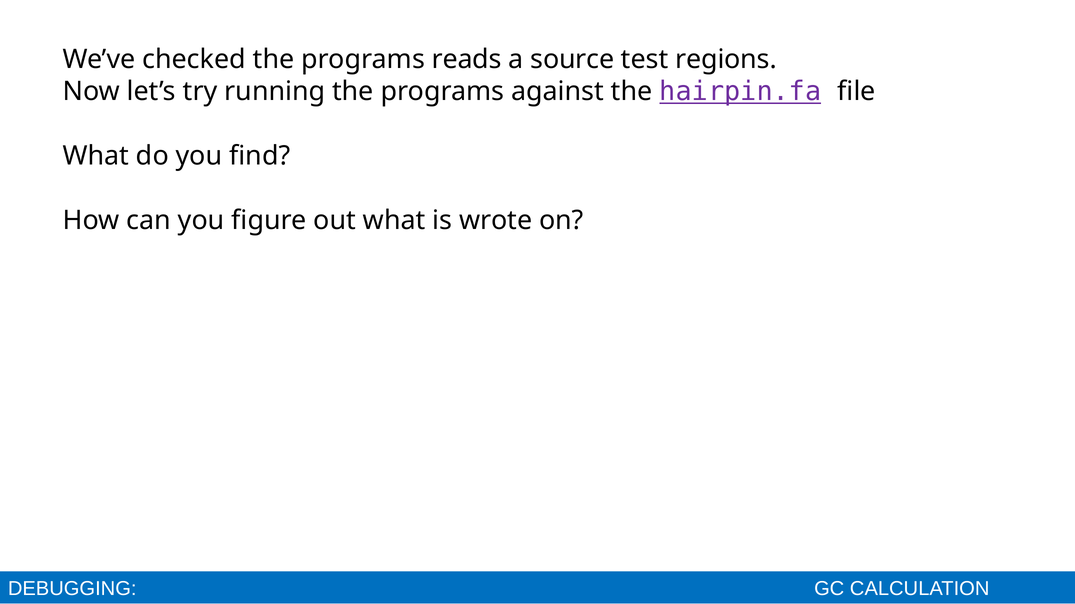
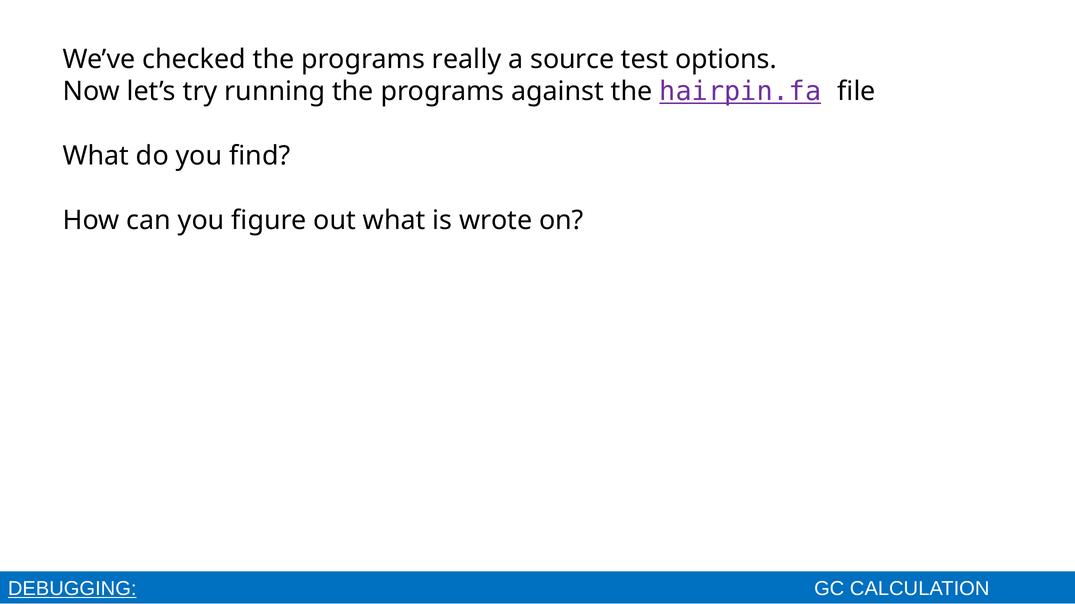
reads: reads -> really
regions: regions -> options
DEBUGGING underline: none -> present
